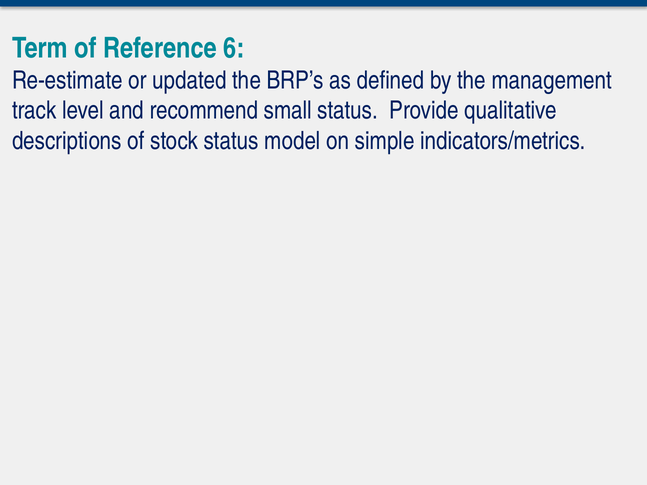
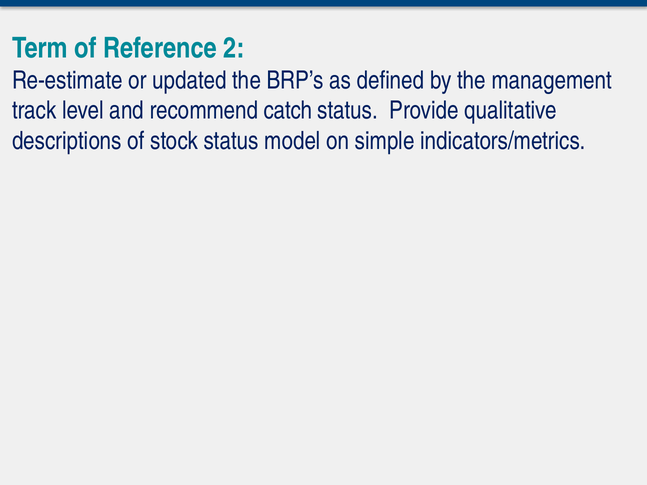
6: 6 -> 2
small: small -> catch
